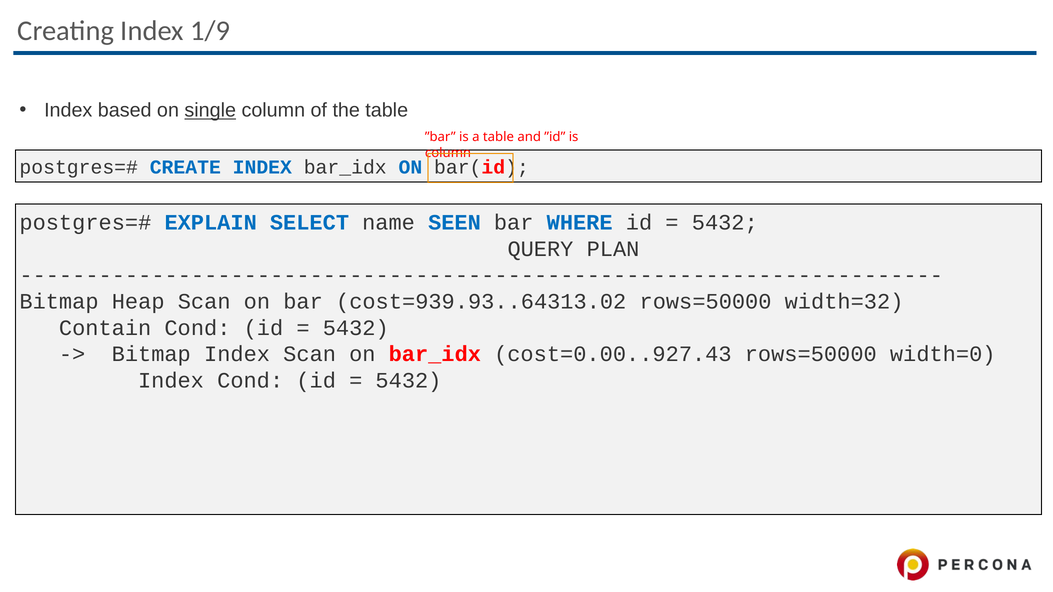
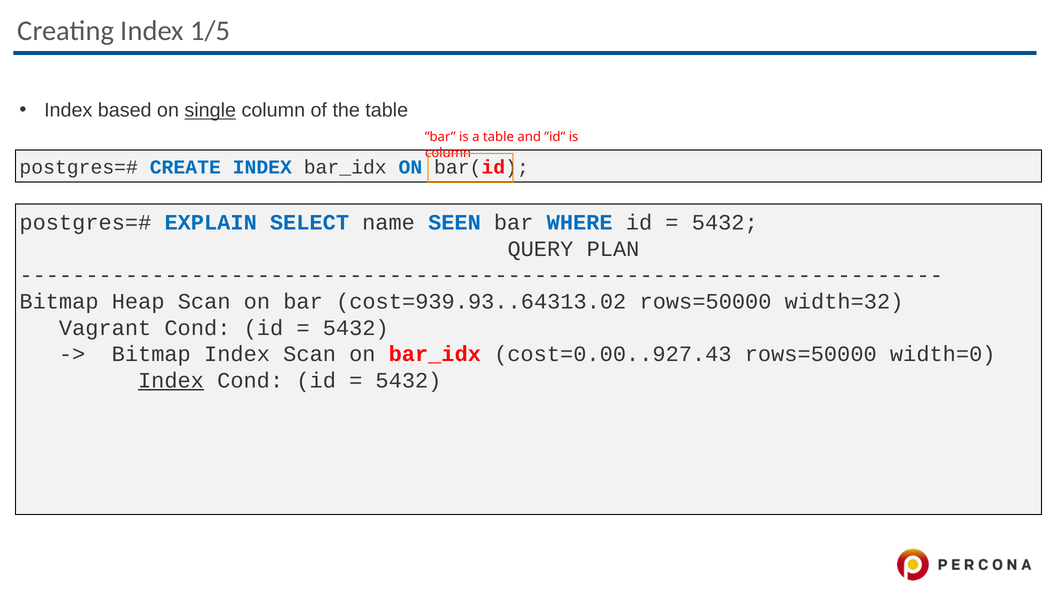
1/9: 1/9 -> 1/5
Contain: Contain -> Vagrant
Index at (171, 381) underline: none -> present
